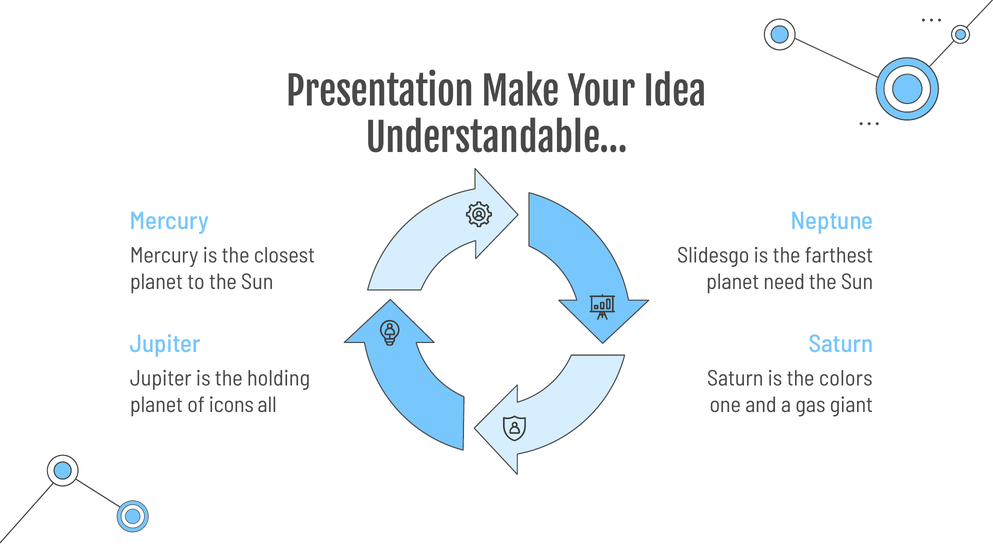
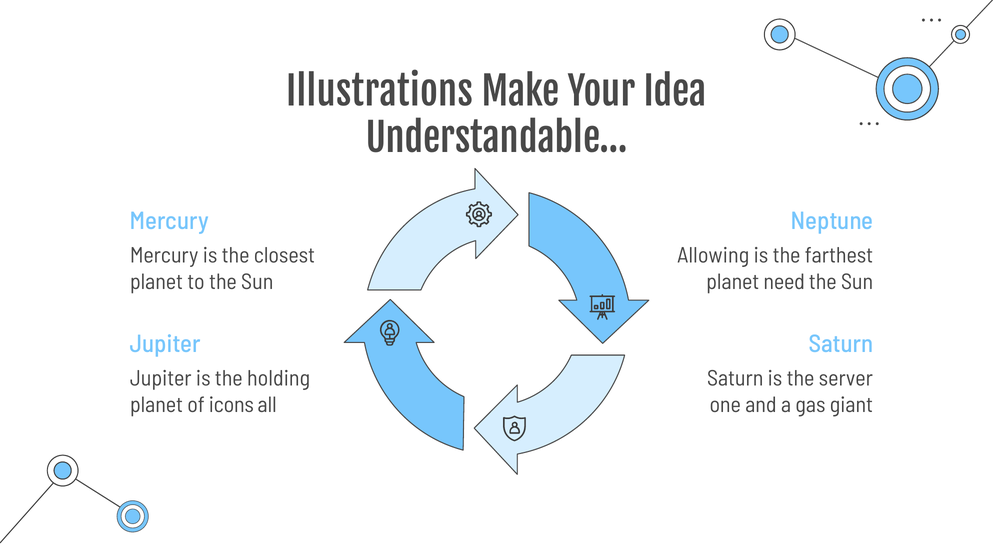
Presentation: Presentation -> Illustrations
Slidesgo: Slidesgo -> Allowing
colors: colors -> server
